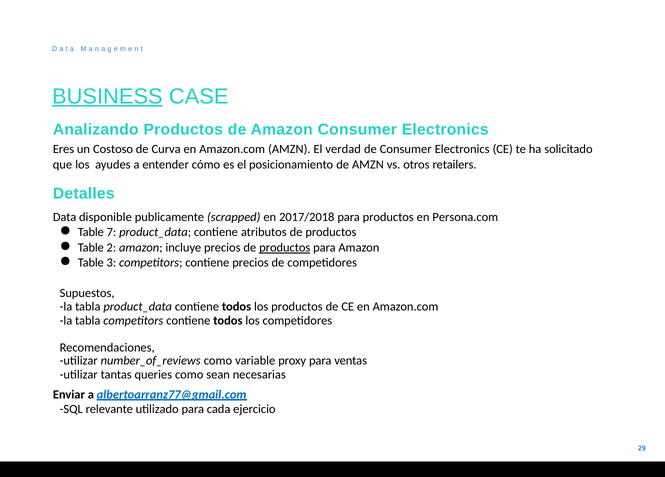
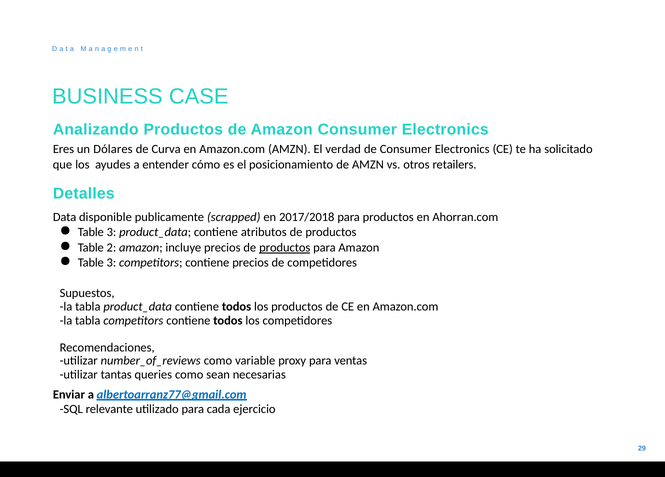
BUSINESS underline: present -> none
Costoso: Costoso -> Dólares
Persona.com: Persona.com -> Ahorran.com
7 at (111, 232): 7 -> 3
